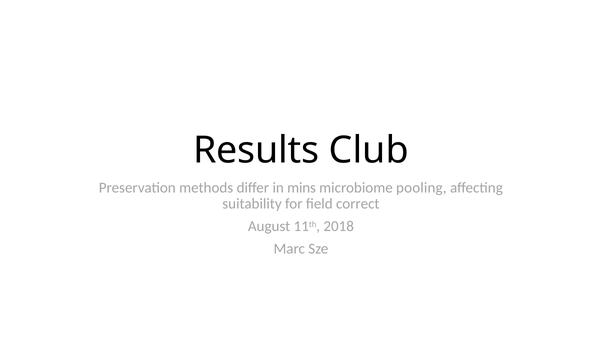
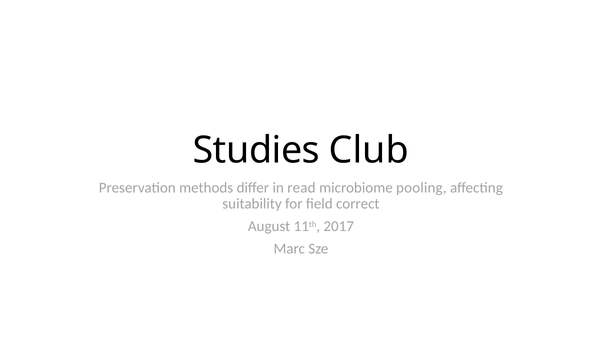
Results: Results -> Studies
mins: mins -> read
2018: 2018 -> 2017
